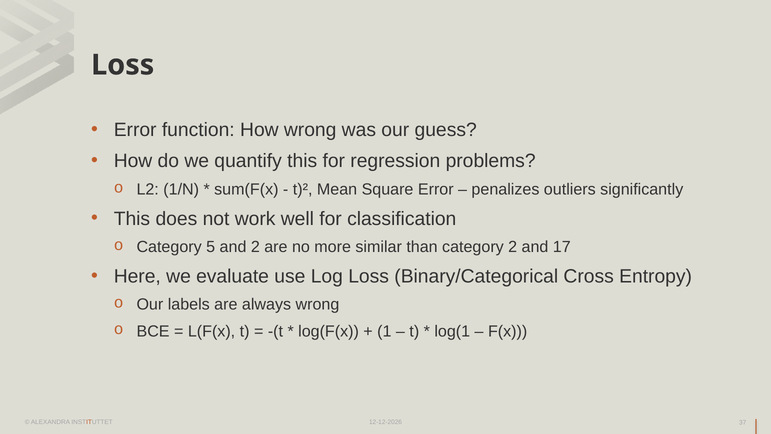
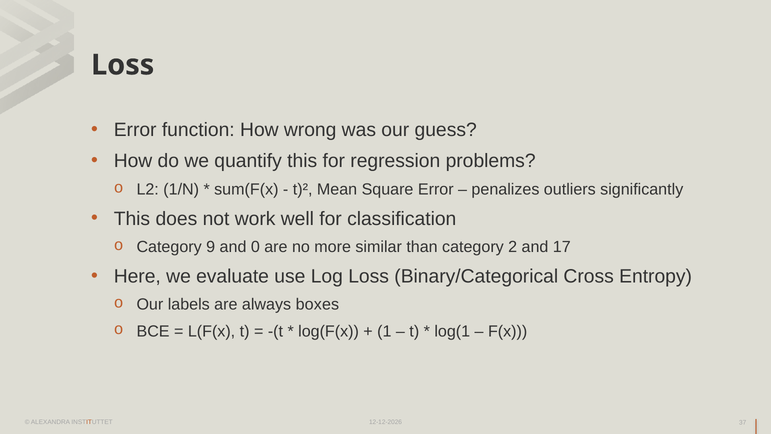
5: 5 -> 9
and 2: 2 -> 0
always wrong: wrong -> boxes
